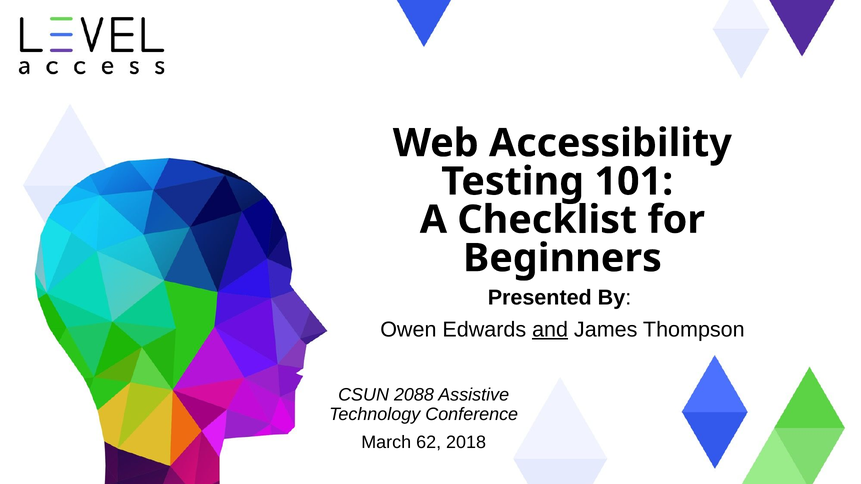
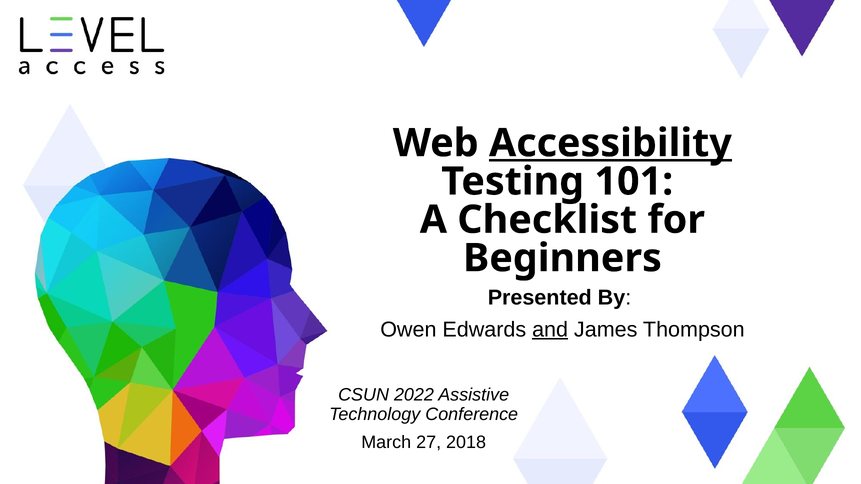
Accessibility underline: none -> present
2088: 2088 -> 2022
62: 62 -> 27
